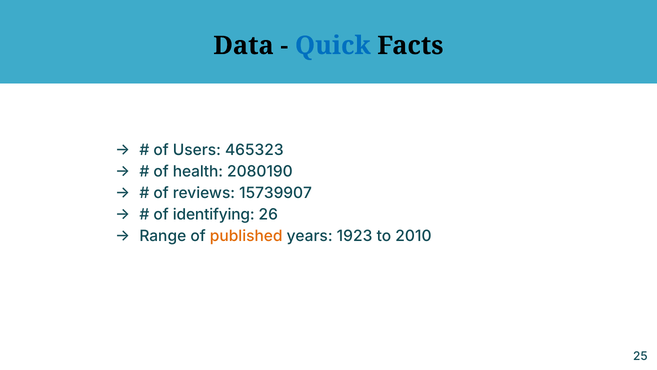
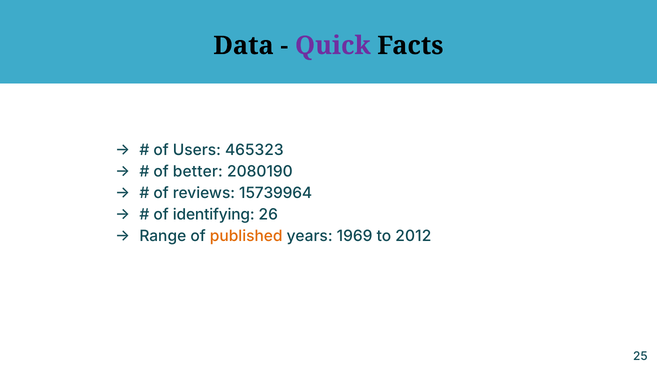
Quick colour: blue -> purple
health: health -> better
15739907: 15739907 -> 15739964
1923: 1923 -> 1969
2010: 2010 -> 2012
